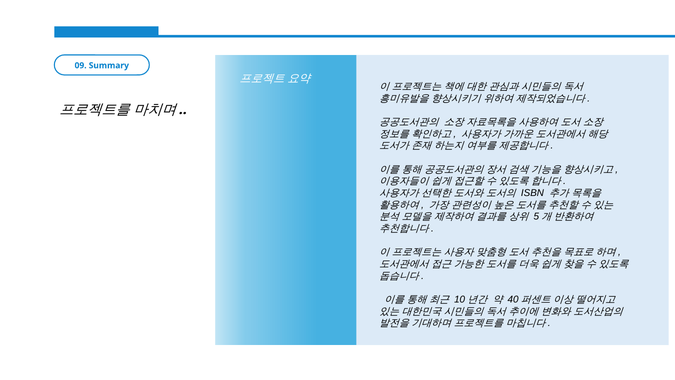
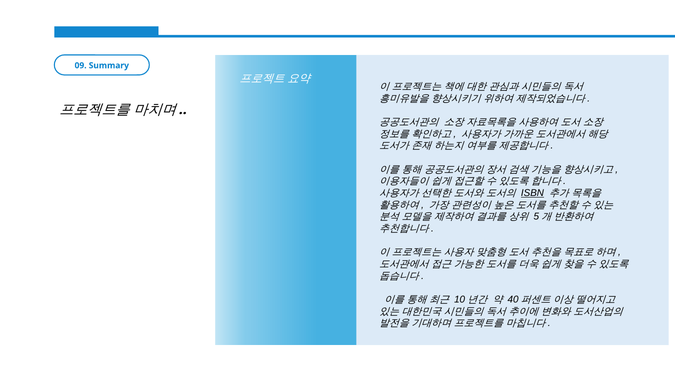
ISBN underline: none -> present
